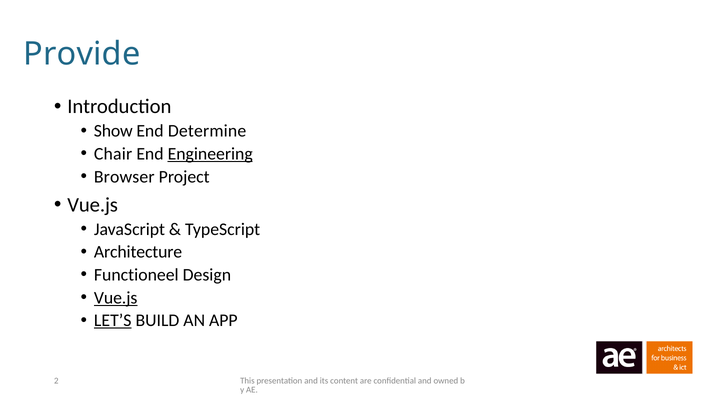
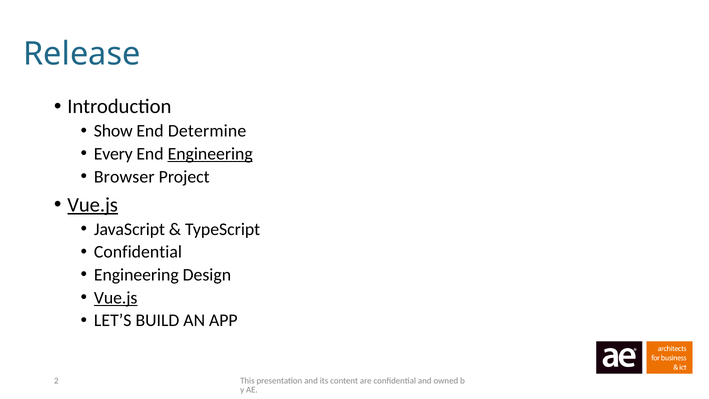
Provide: Provide -> Release
Chair: Chair -> Every
Vue.js at (93, 205) underline: none -> present
Architecture at (138, 252): Architecture -> Confidential
Functioneel at (136, 275): Functioneel -> Engineering
LET’S underline: present -> none
